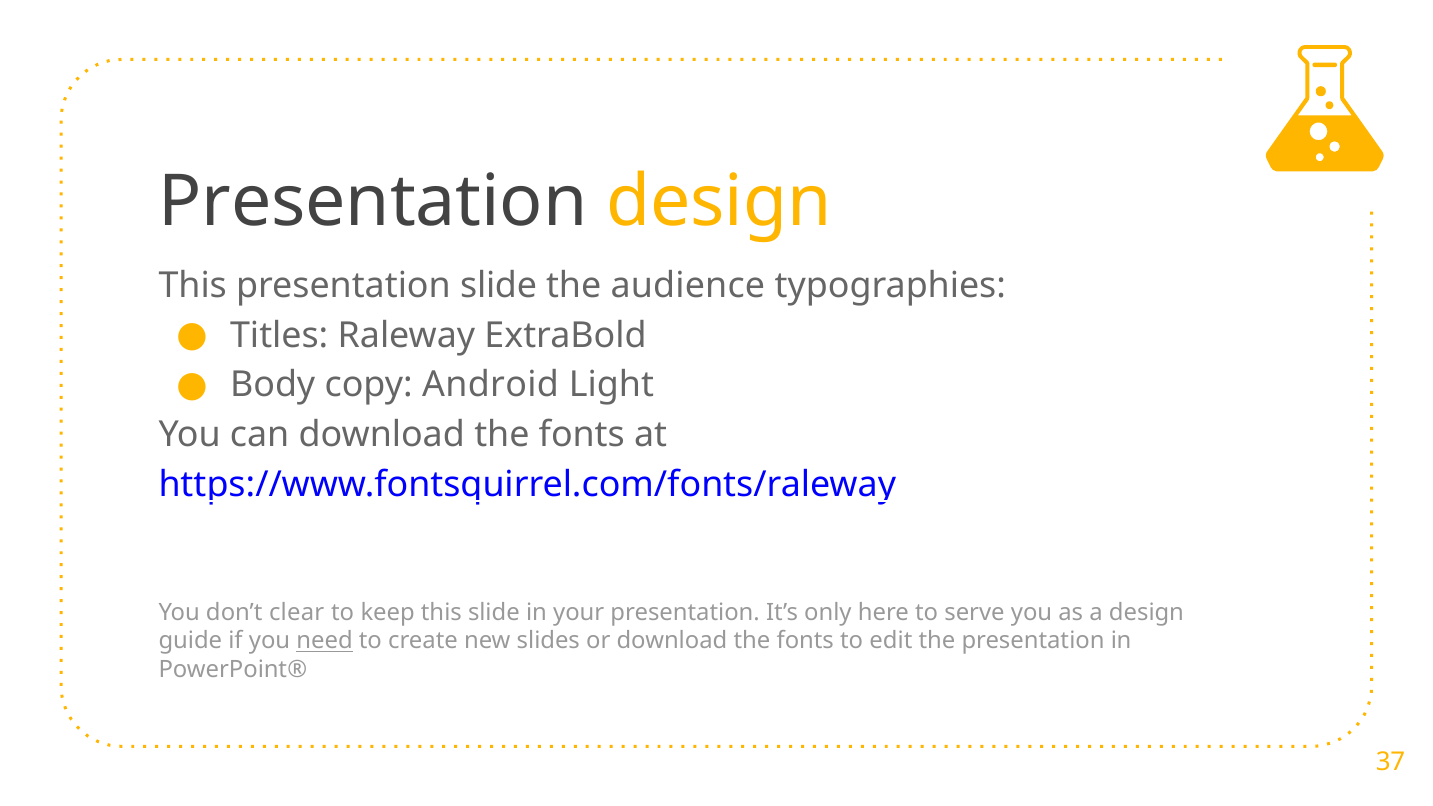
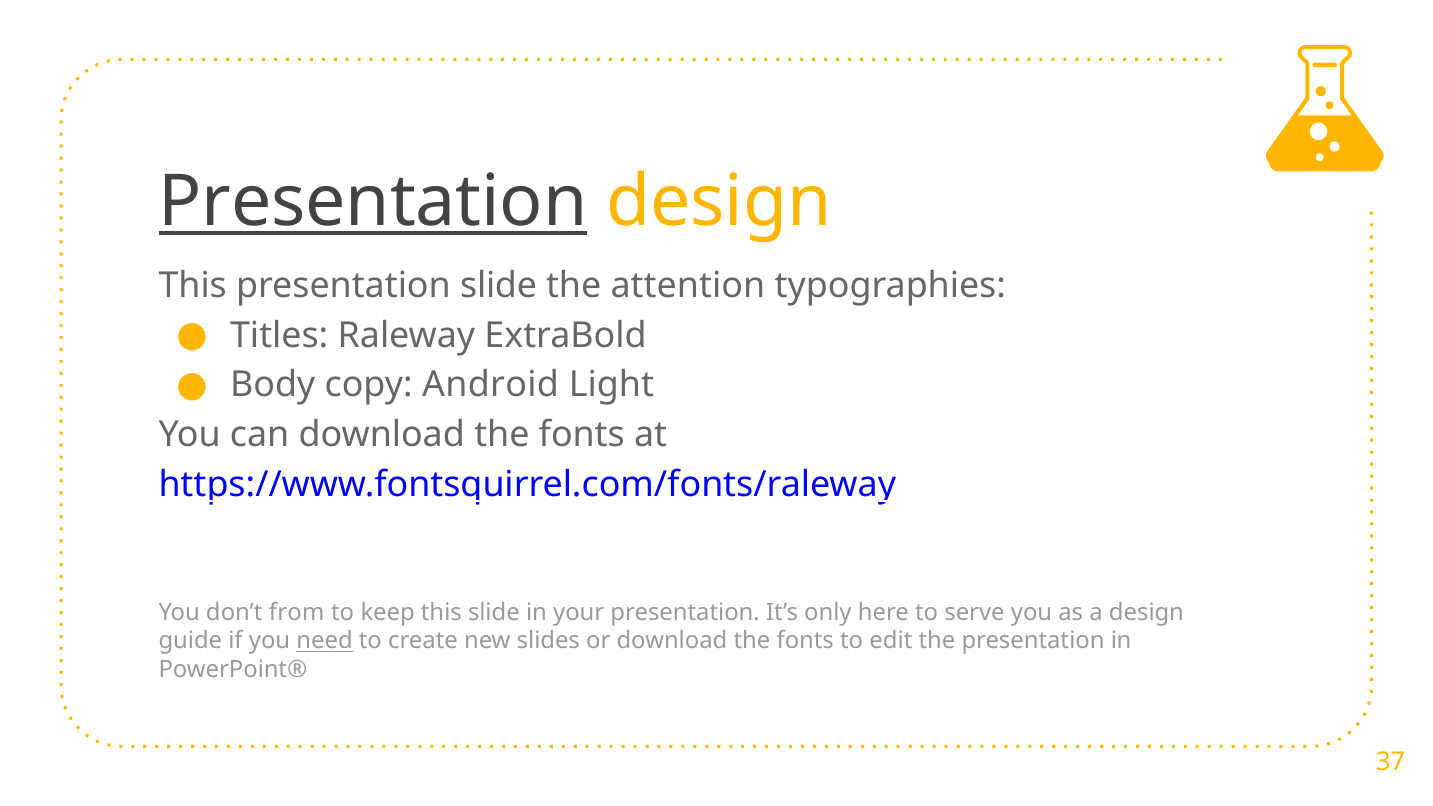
Presentation at (373, 202) underline: none -> present
audience: audience -> attention
clear: clear -> from
